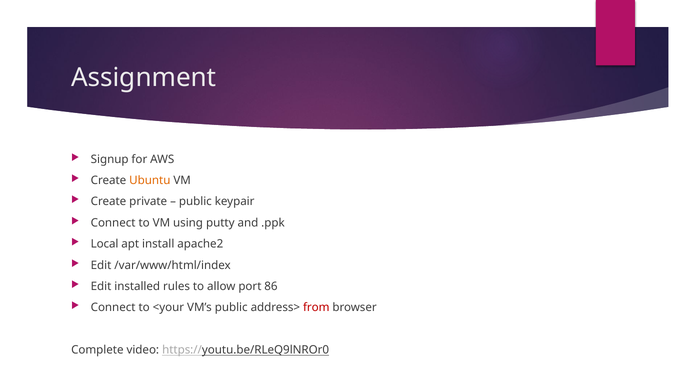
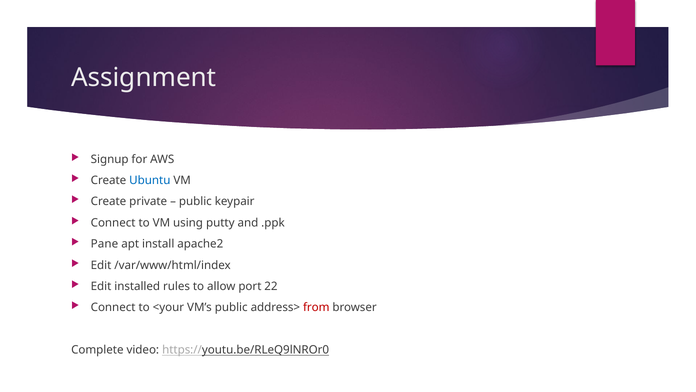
Ubuntu colour: orange -> blue
Local: Local -> Pane
86: 86 -> 22
